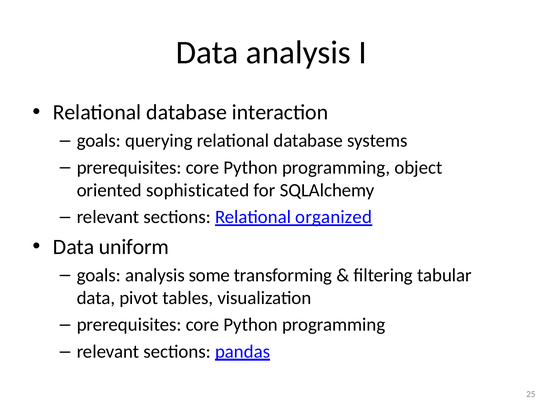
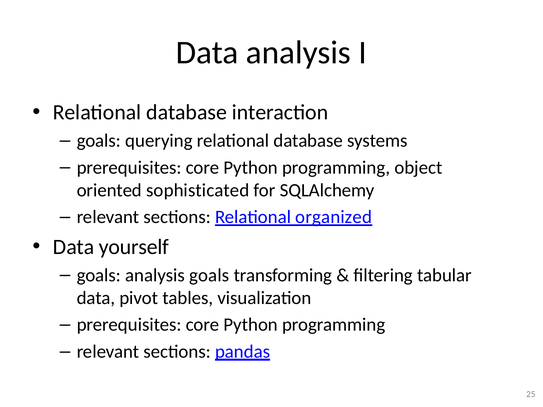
uniform: uniform -> yourself
analysis some: some -> goals
